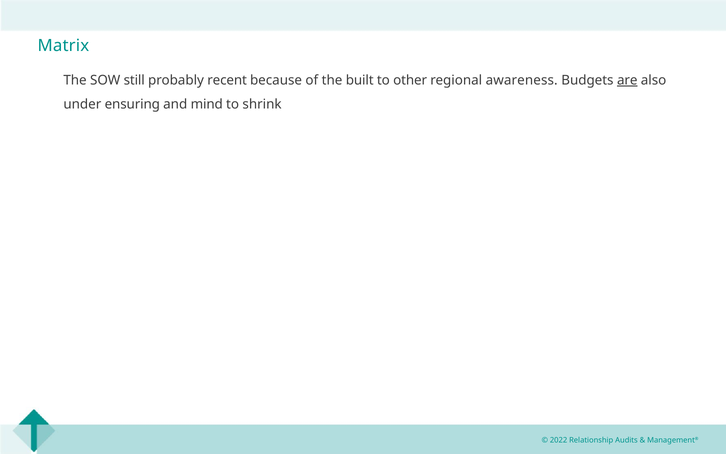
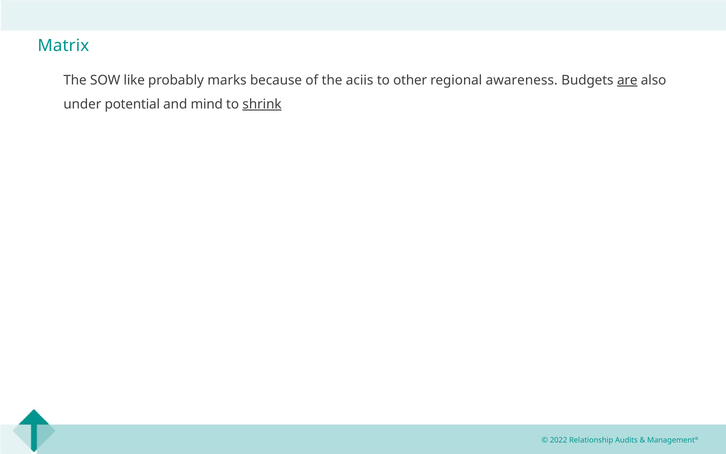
still: still -> like
recent: recent -> marks
built: built -> aciis
ensuring: ensuring -> potential
shrink underline: none -> present
